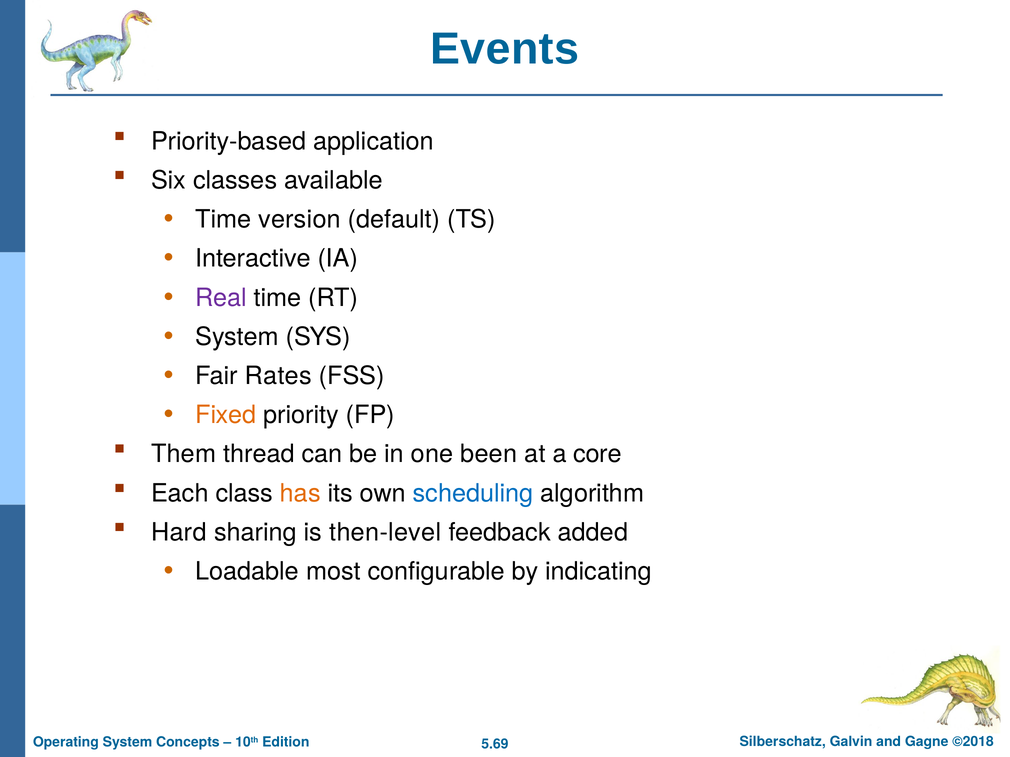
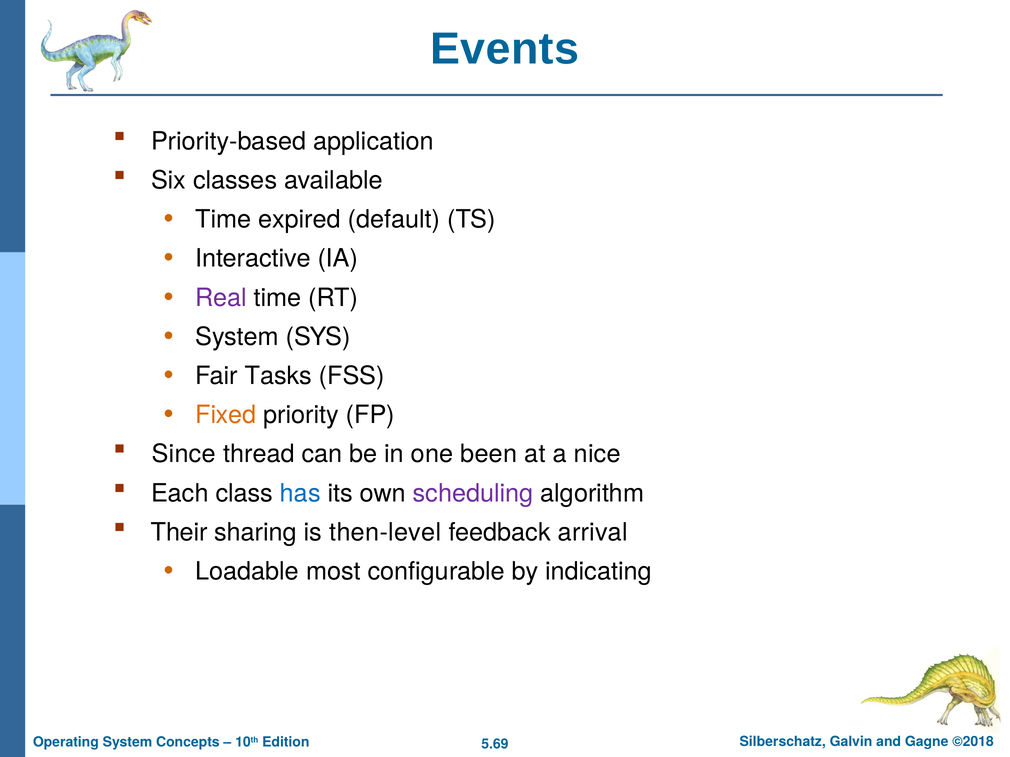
version: version -> expired
Rates: Rates -> Tasks
Them: Them -> Since
core: core -> nice
has colour: orange -> blue
scheduling colour: blue -> purple
Hard: Hard -> Their
added: added -> arrival
